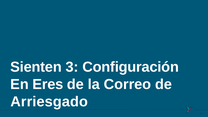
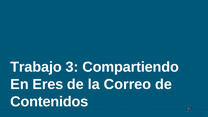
Sienten: Sienten -> Trabajo
Configuración: Configuración -> Compartiendo
Arriesgado: Arriesgado -> Contenidos
